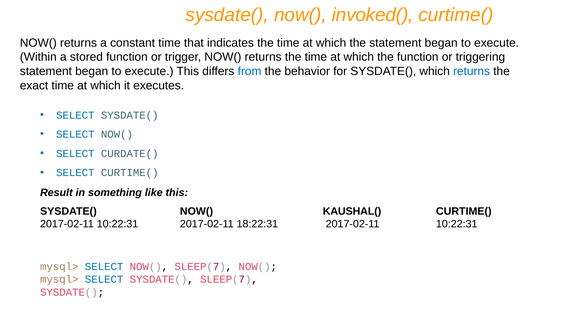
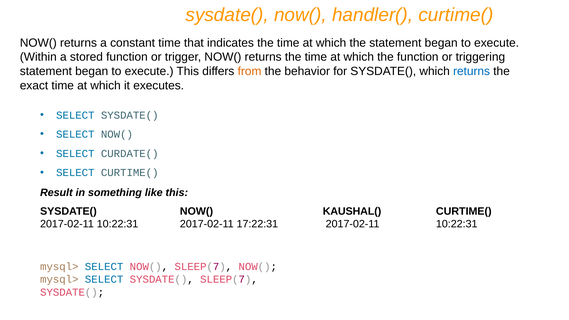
invoked(: invoked( -> handler(
from colour: blue -> orange
18:22:31: 18:22:31 -> 17:22:31
